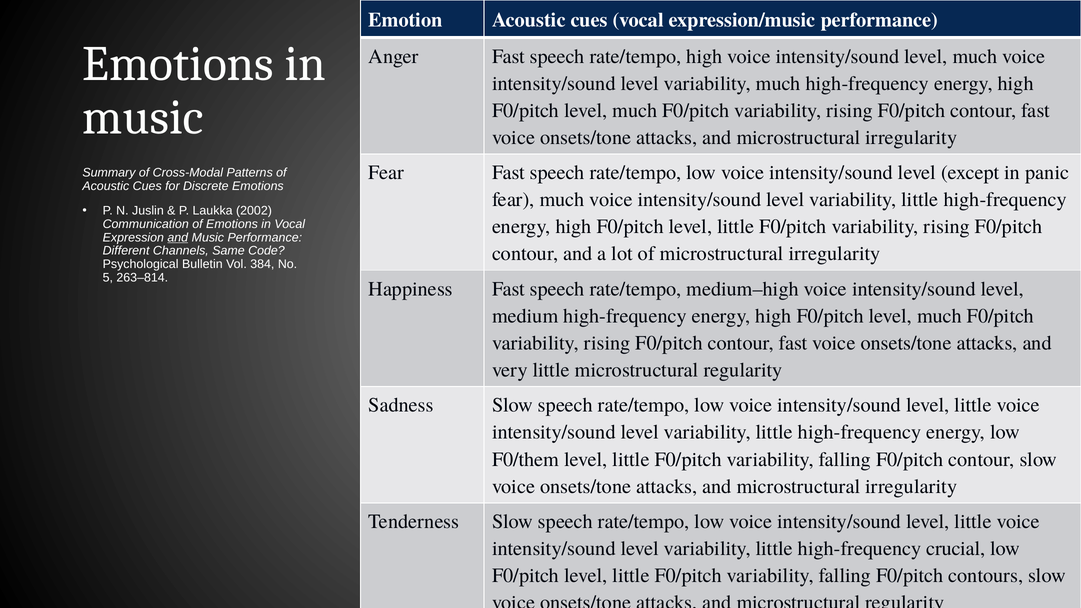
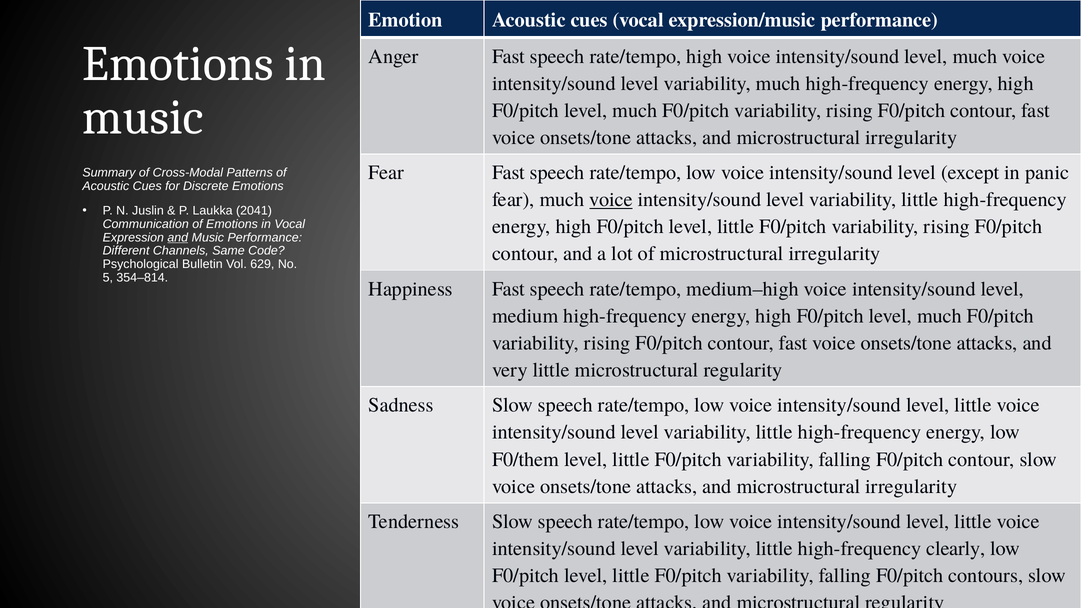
voice at (611, 200) underline: none -> present
2002: 2002 -> 2041
384: 384 -> 629
263–814: 263–814 -> 354–814
crucial: crucial -> clearly
